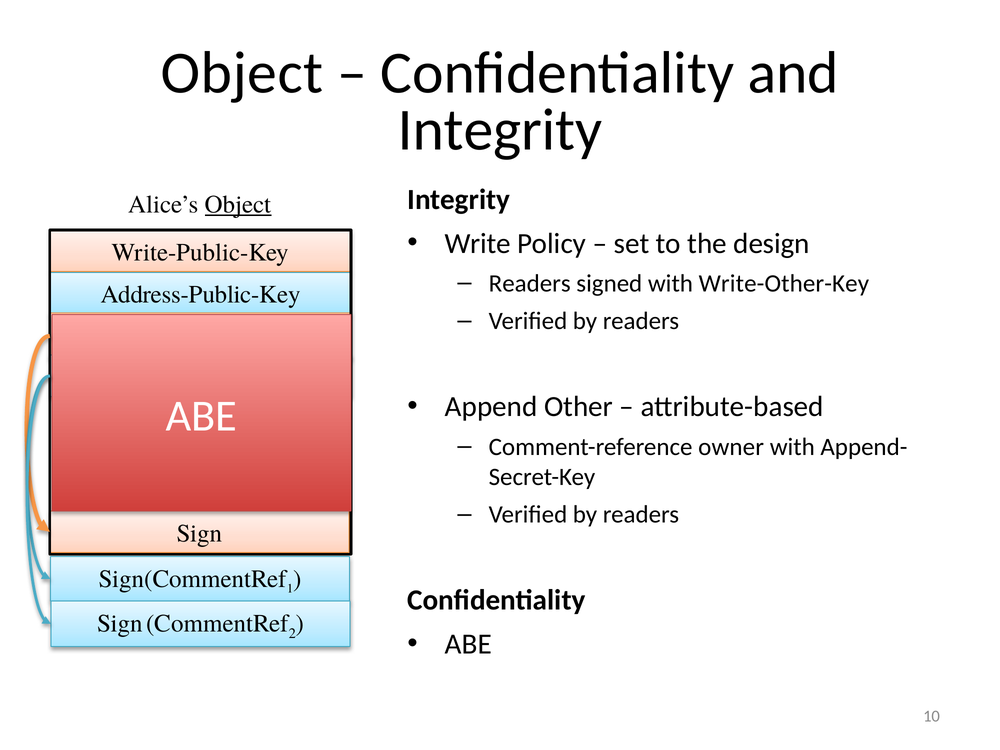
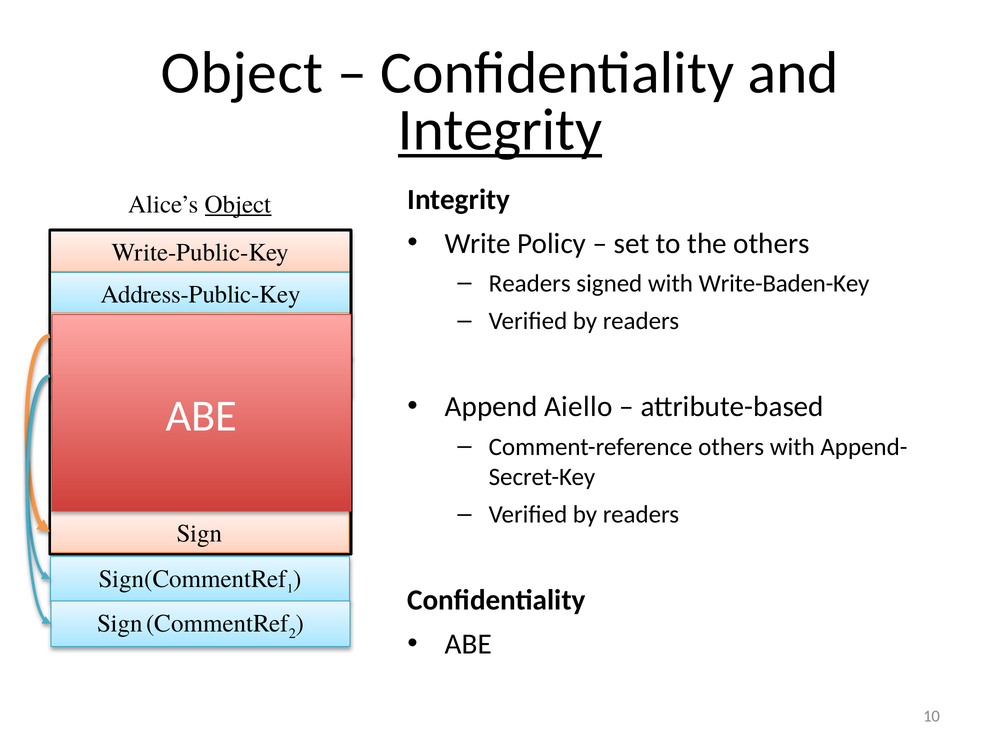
Integrity at (500, 130) underline: none -> present
the design: design -> others
Write-Other-Key: Write-Other-Key -> Write-Baden-Key
Other: Other -> Aiello
Comment-reference owner: owner -> others
